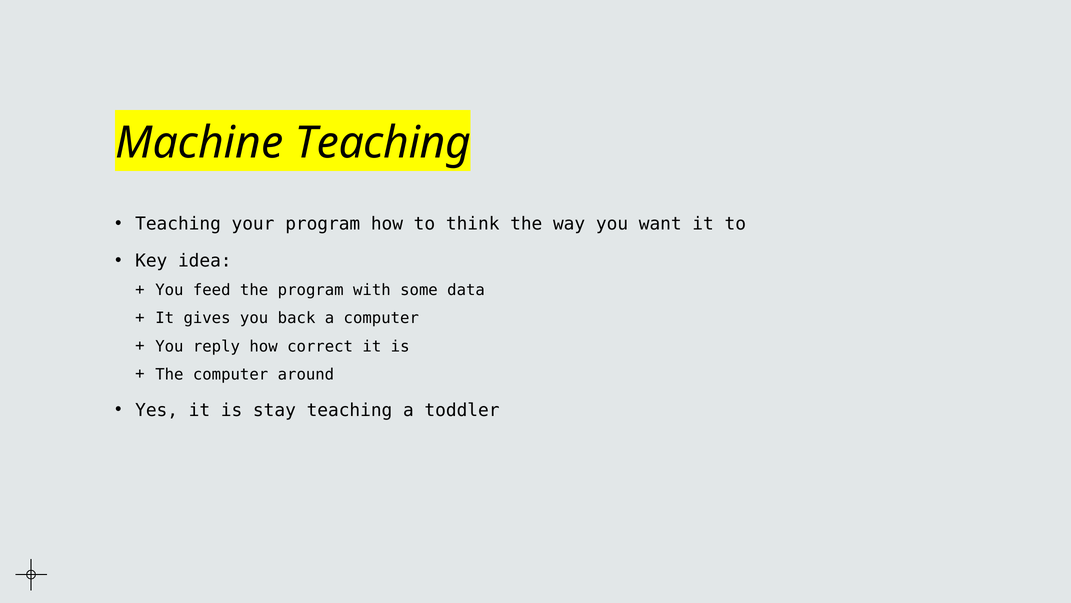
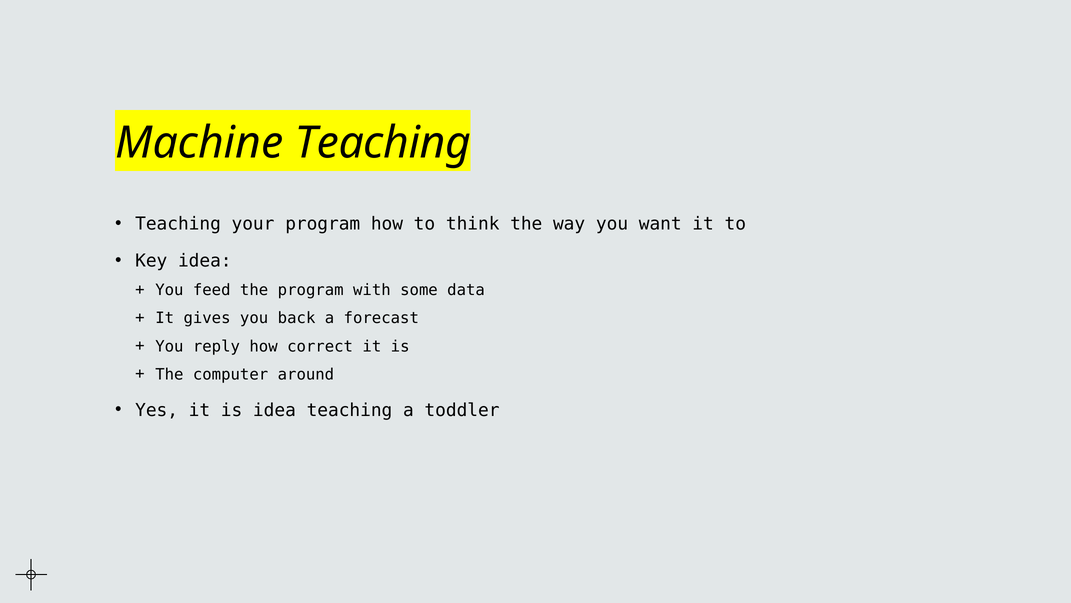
a computer: computer -> forecast
is stay: stay -> idea
